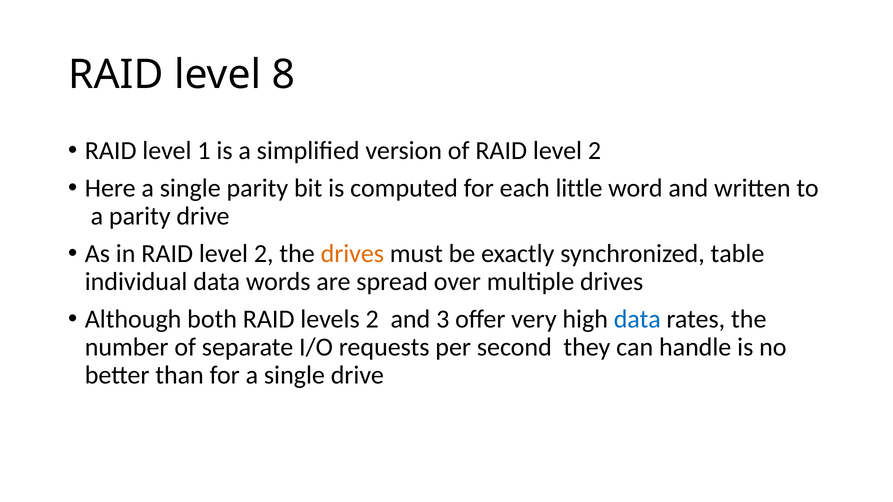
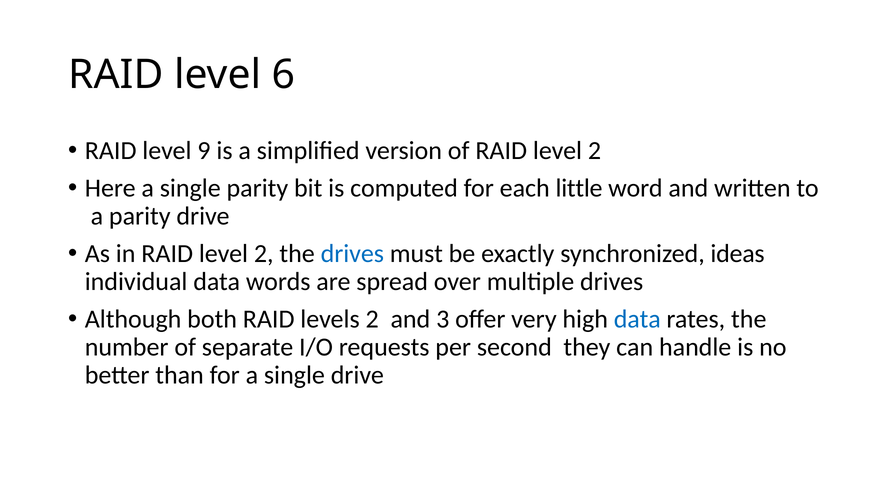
8: 8 -> 6
1: 1 -> 9
drives at (352, 254) colour: orange -> blue
table: table -> ideas
